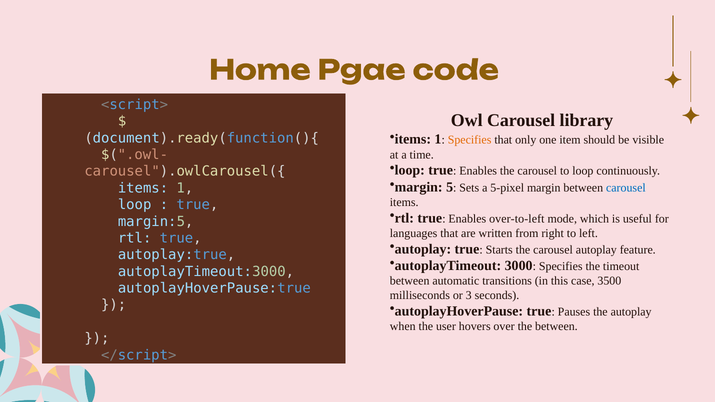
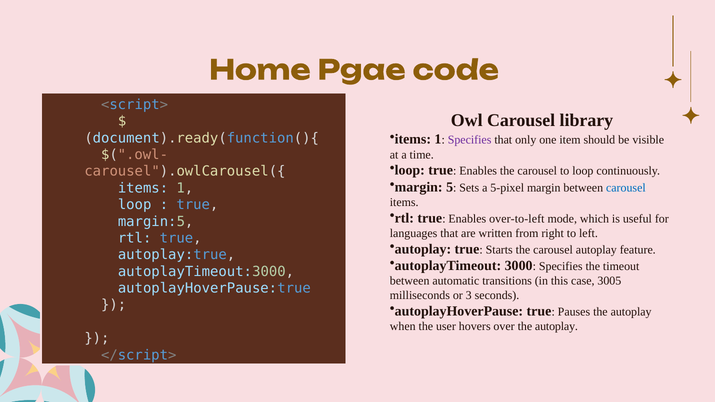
Specifies at (470, 140) colour: orange -> purple
3500: 3500 -> 3005
over the between: between -> autoplay
